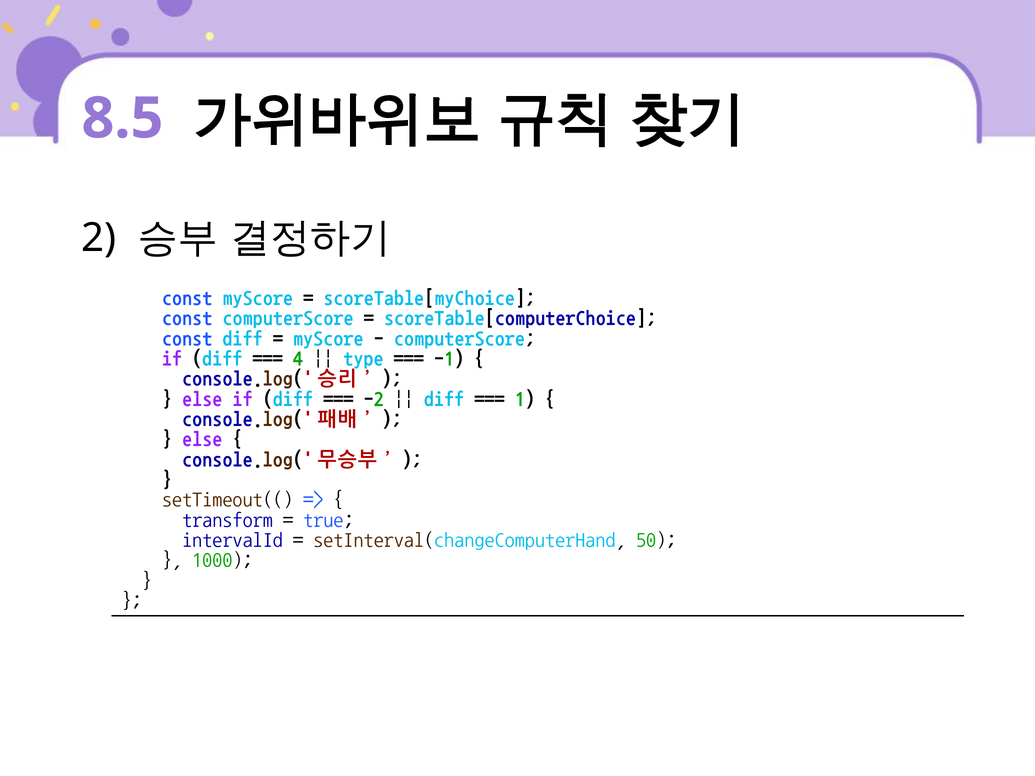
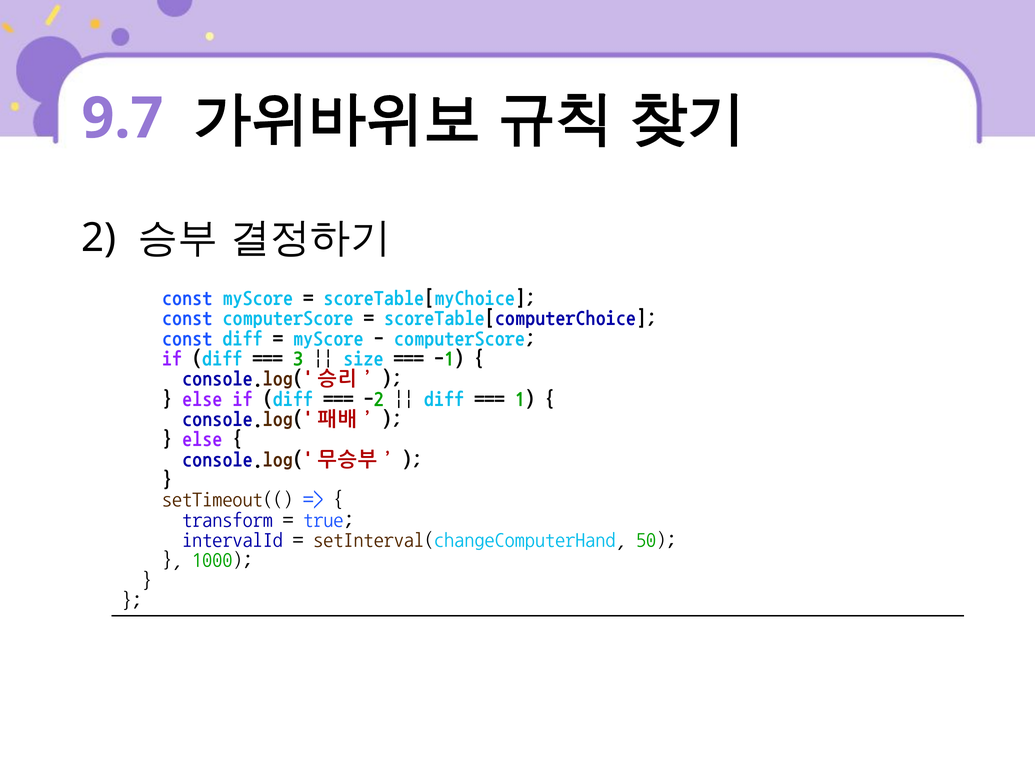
8.5: 8.5 -> 9.7
4: 4 -> 3
type: type -> size
